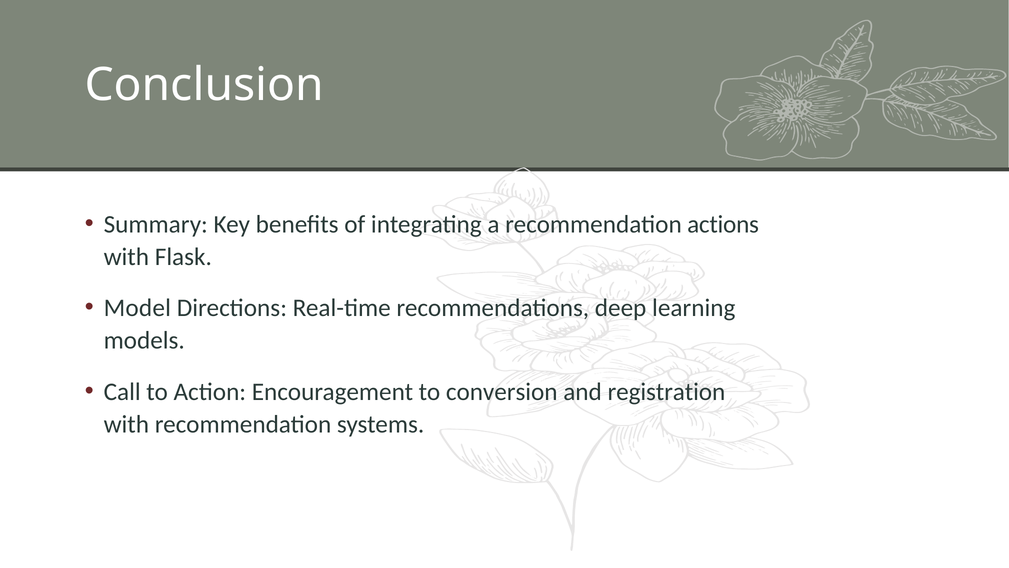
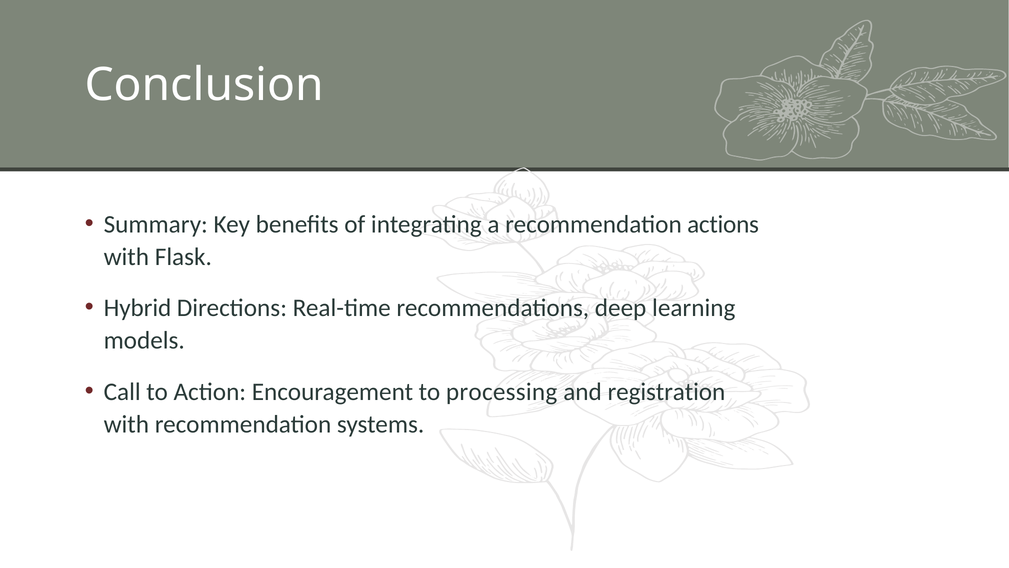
Model: Model -> Hybrid
conversion: conversion -> processing
